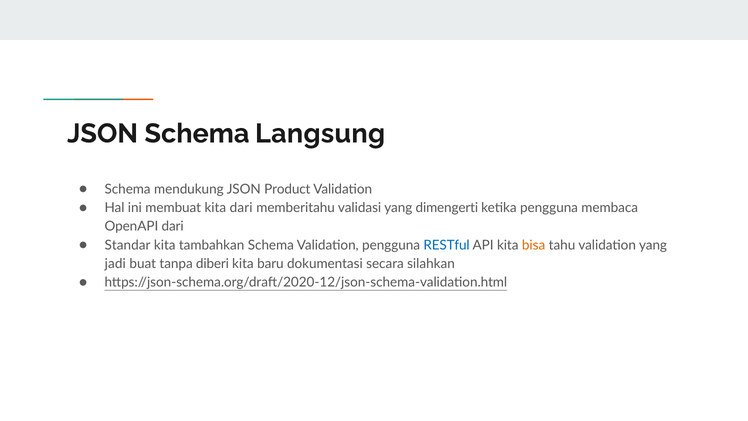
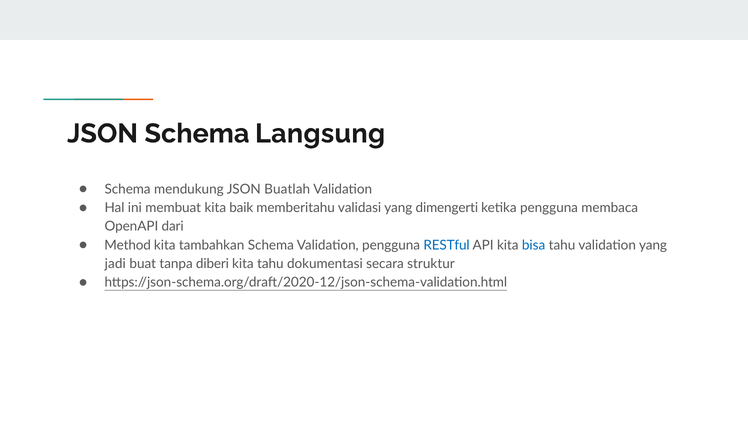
Product: Product -> Buatlah
kita dari: dari -> baik
Standar: Standar -> Method
bisa colour: orange -> blue
kita baru: baru -> tahu
silahkan: silahkan -> struktur
